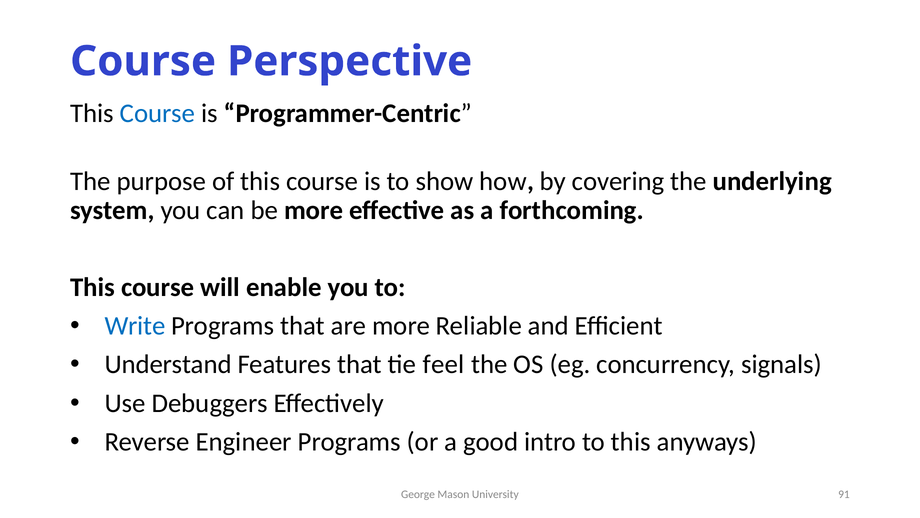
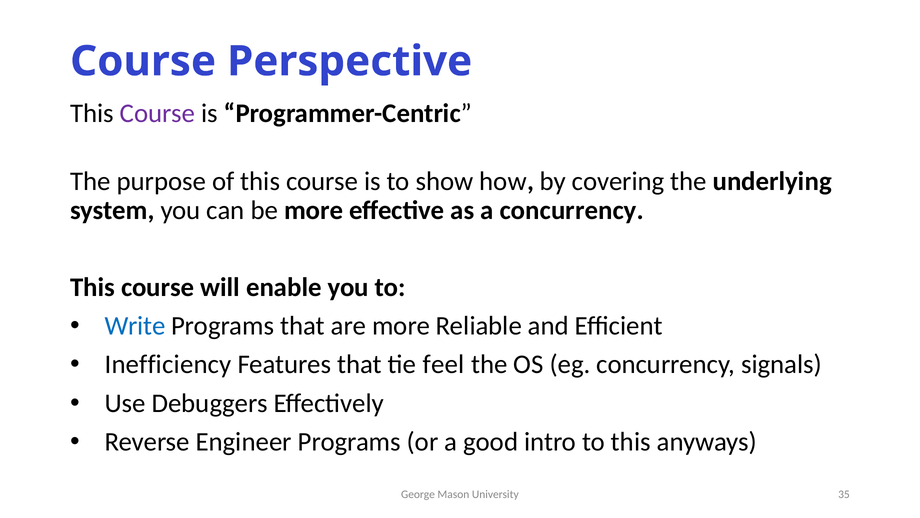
Course at (158, 113) colour: blue -> purple
a forthcoming: forthcoming -> concurrency
Understand: Understand -> Inefficiency
91: 91 -> 35
